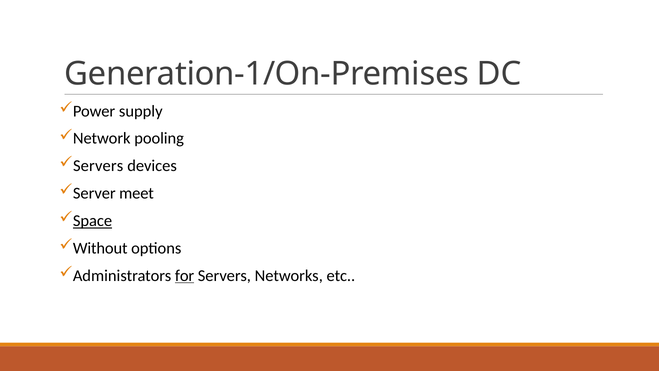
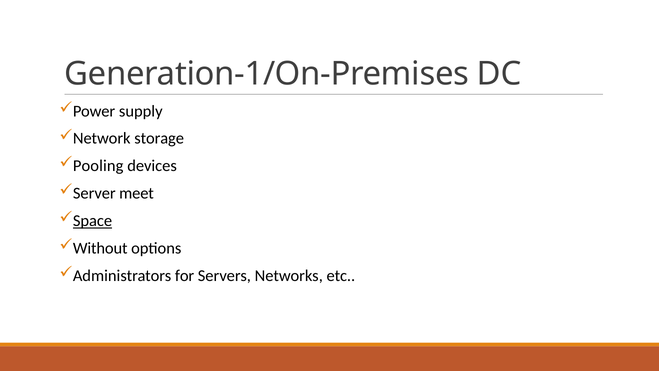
pooling: pooling -> storage
Servers at (98, 166): Servers -> Pooling
for underline: present -> none
